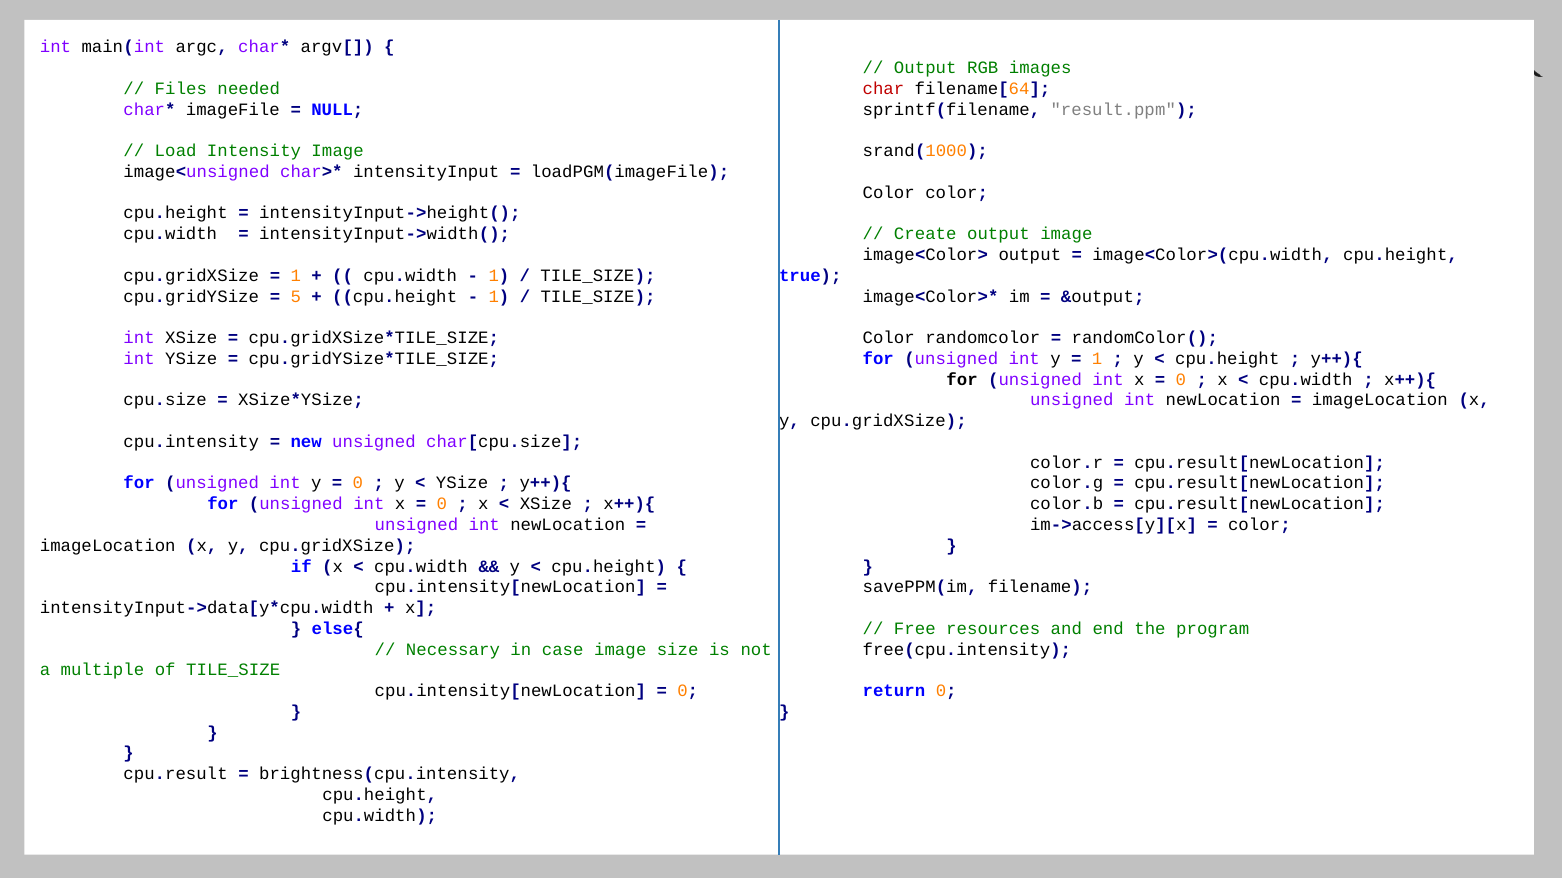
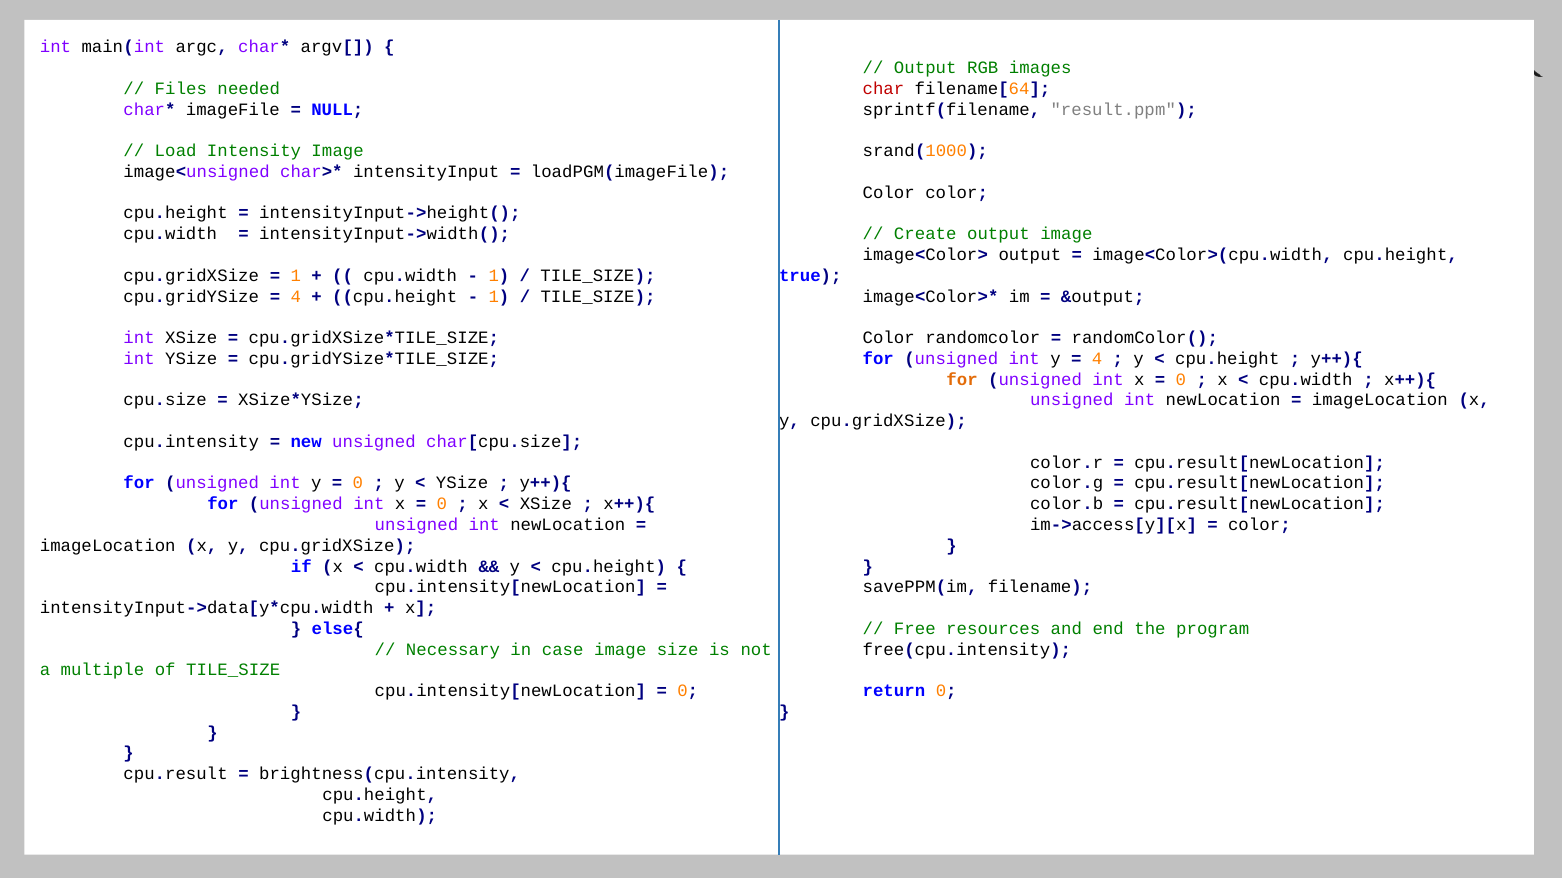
5 at (296, 297): 5 -> 4
1 at (1097, 359): 1 -> 4
for at (962, 380) colour: black -> orange
